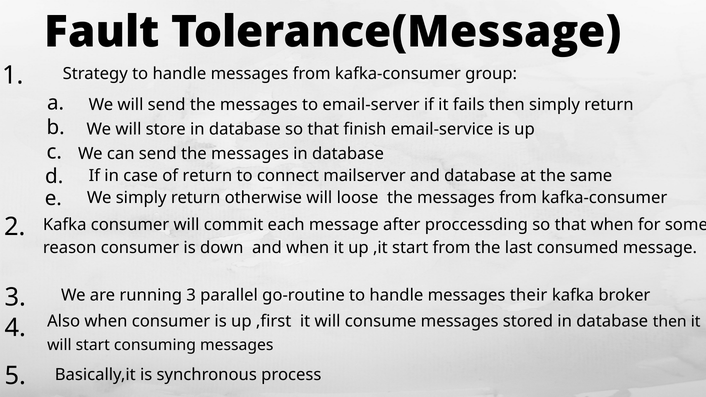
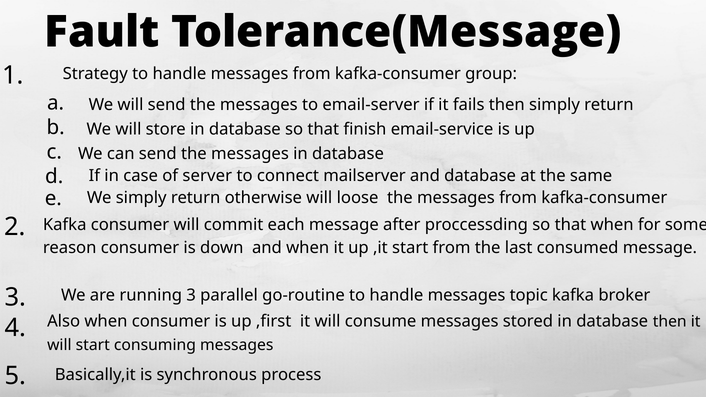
of return: return -> server
their: their -> topic
